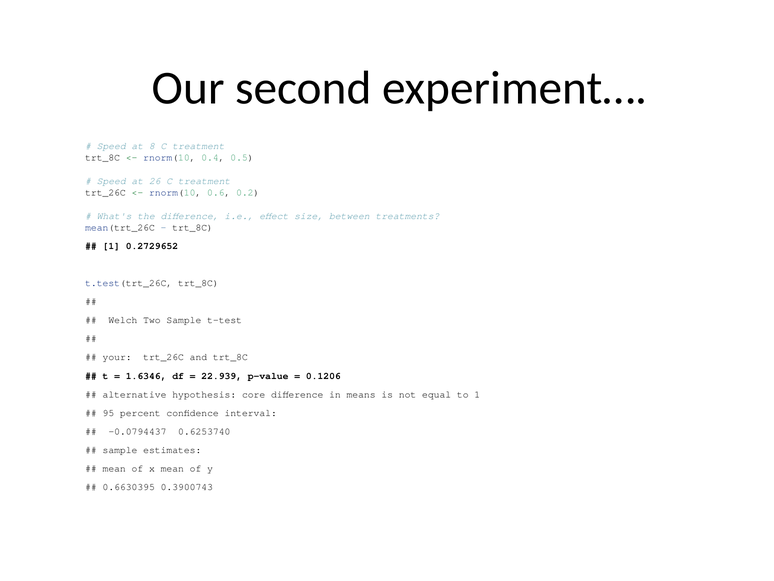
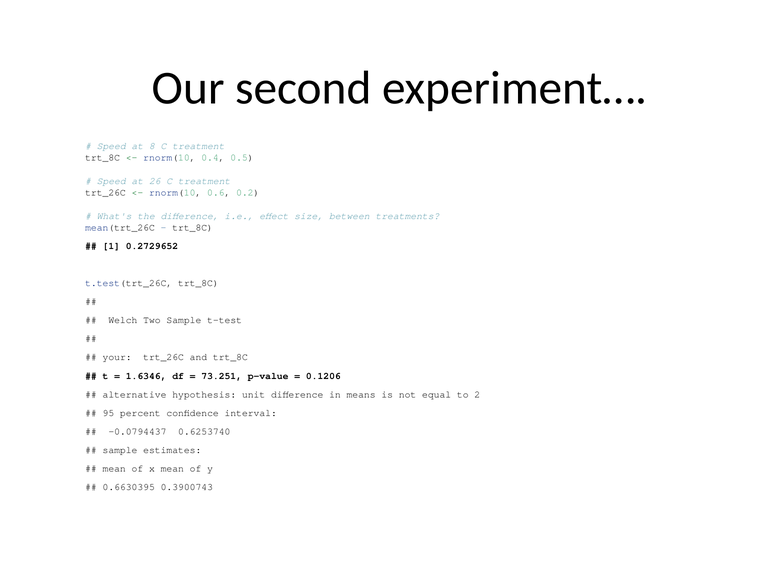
22.939: 22.939 -> 73.251
core: core -> unit
to 1: 1 -> 2
